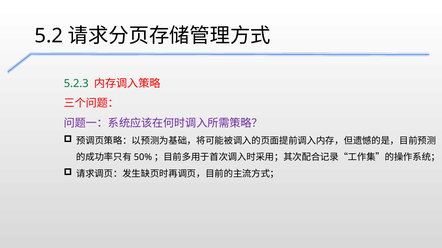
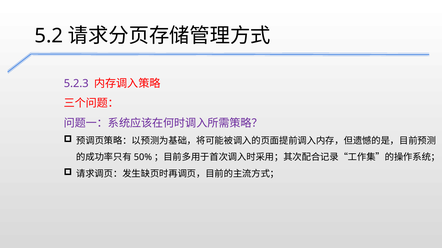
5.2.3 colour: green -> purple
